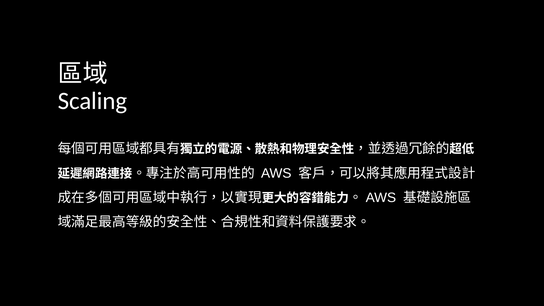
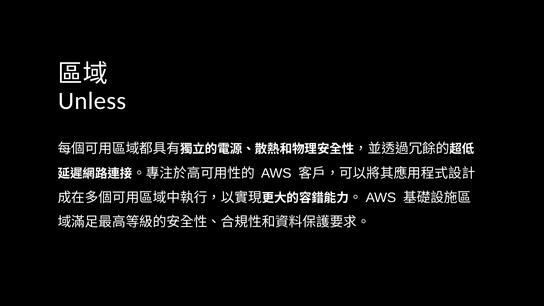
Scaling: Scaling -> Unless
